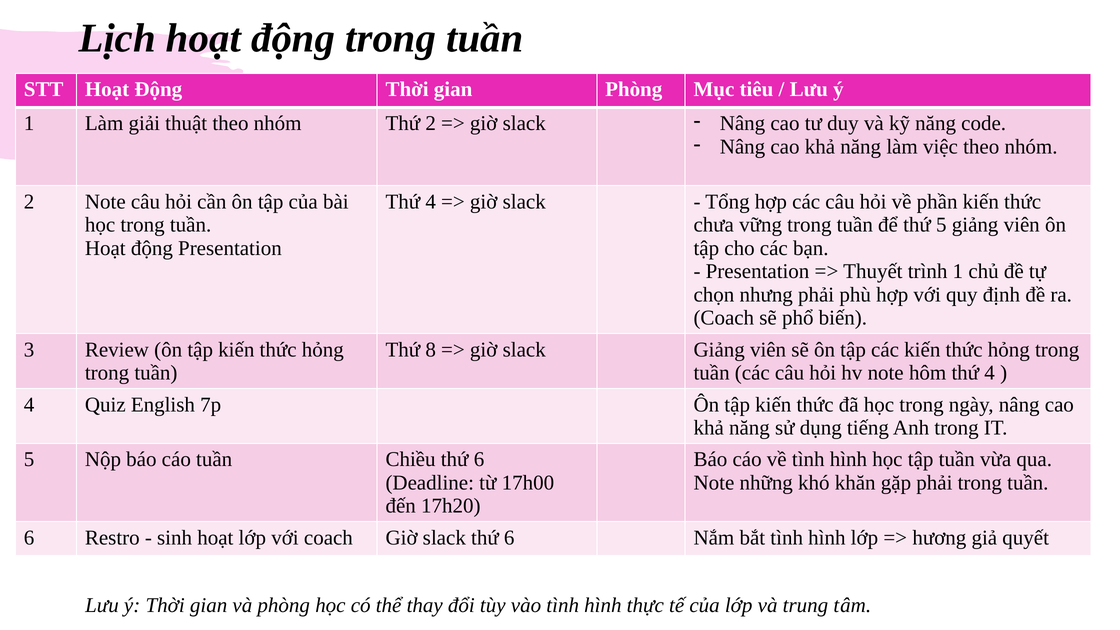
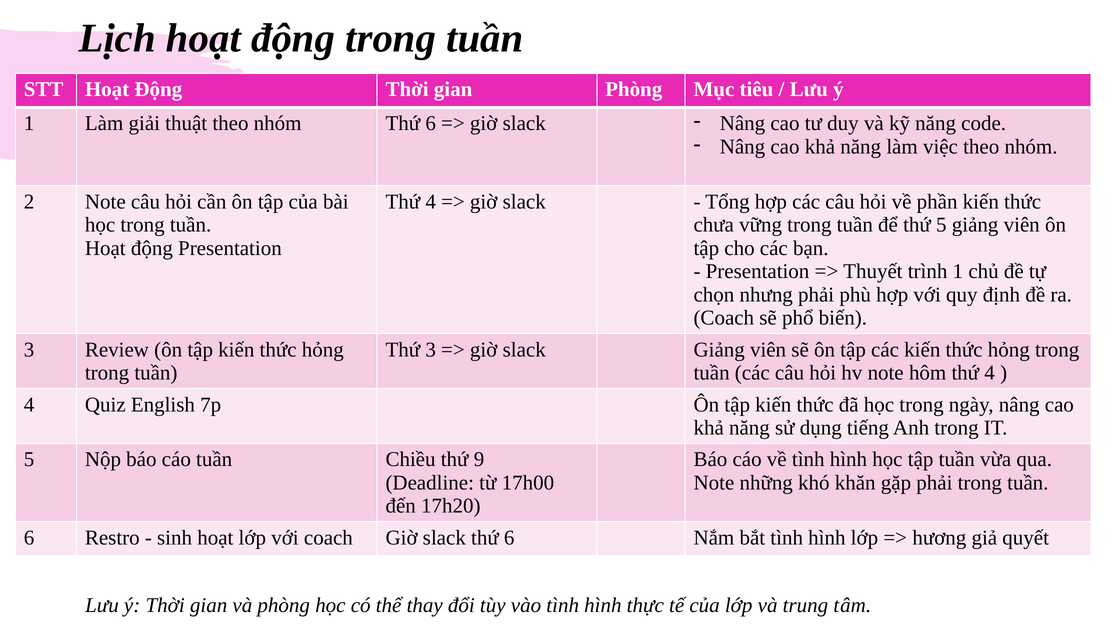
nhóm Thứ 2: 2 -> 6
Thứ 8: 8 -> 3
Chiều thứ 6: 6 -> 9
